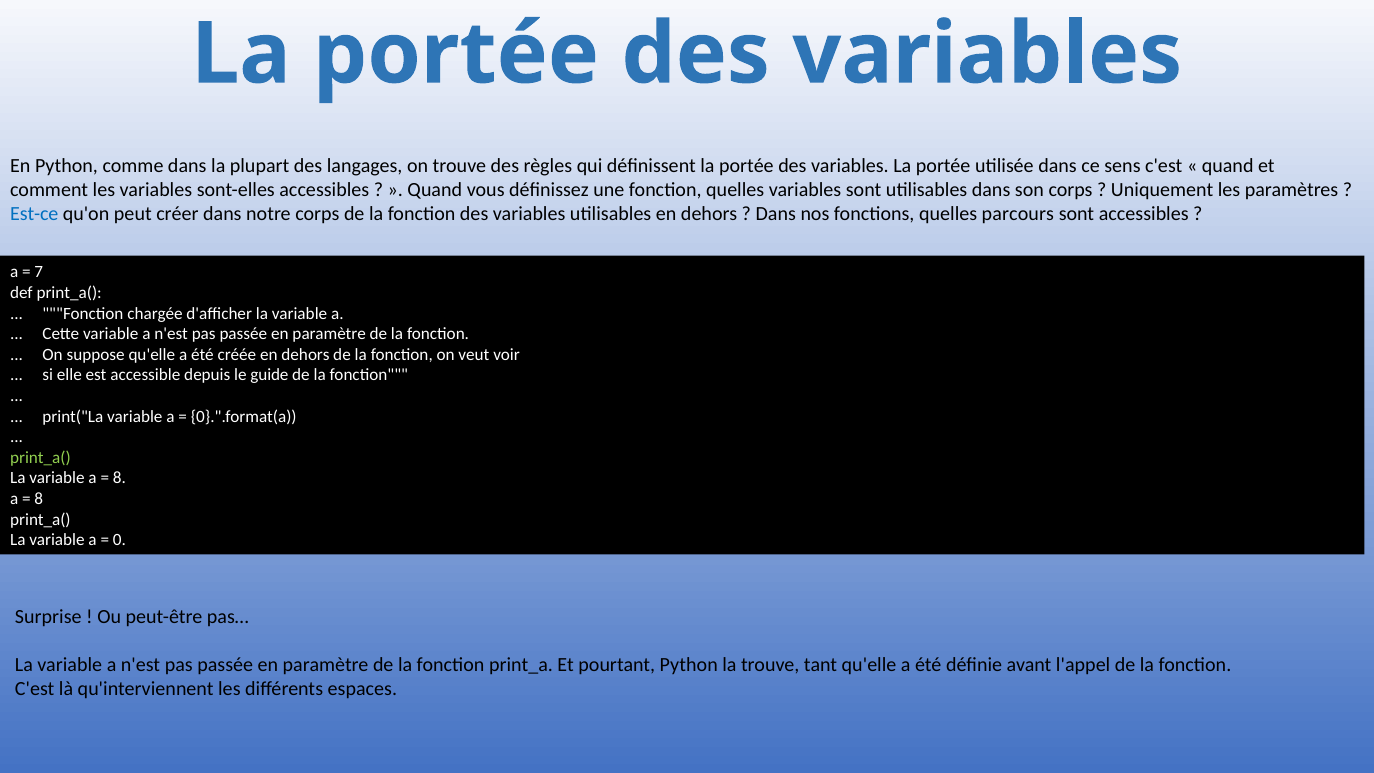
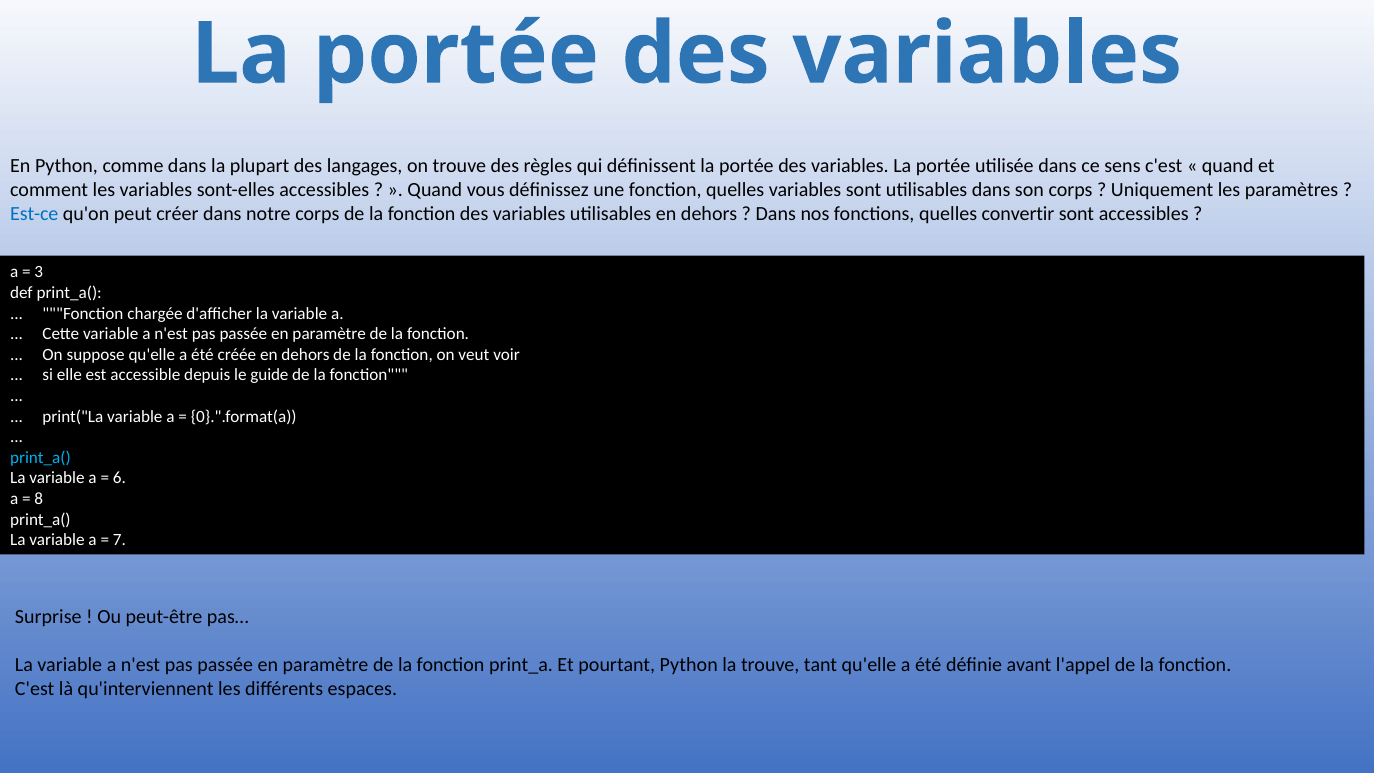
parcours: parcours -> convertir
7: 7 -> 3
print_a( at (40, 458) colour: light green -> light blue
8 at (119, 478): 8 -> 6
0: 0 -> 7
